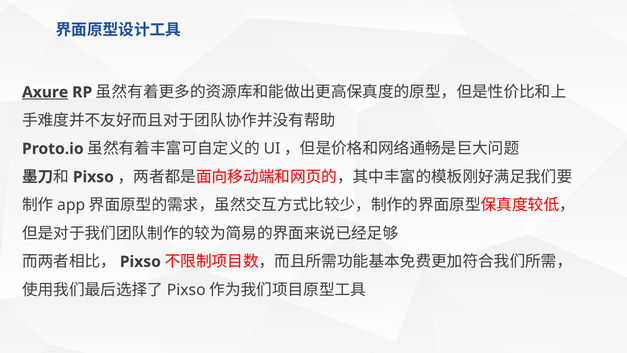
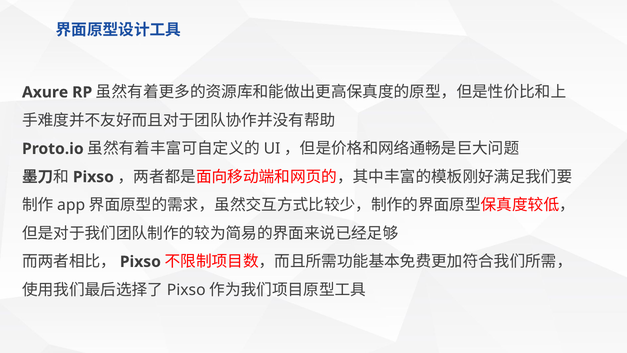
Axure underline: present -> none
